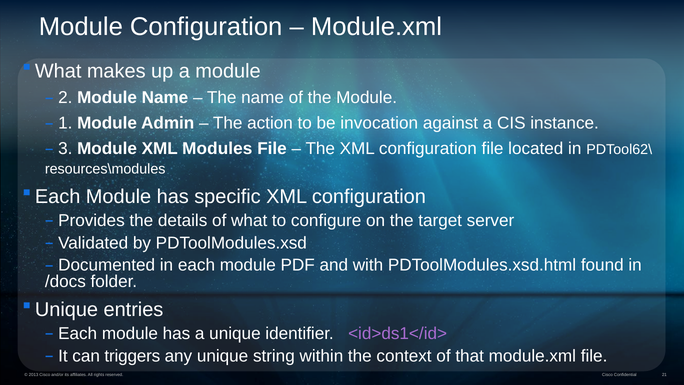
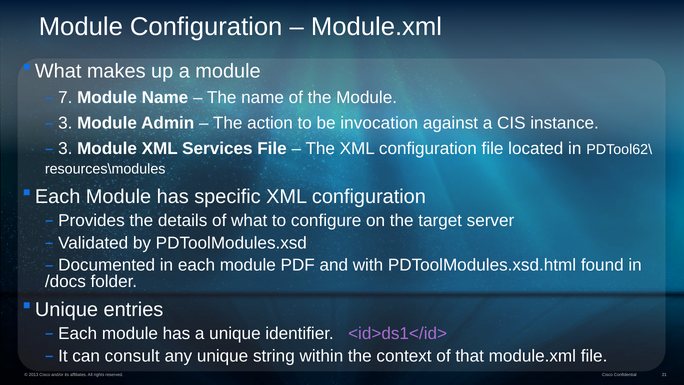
2: 2 -> 7
1 at (65, 123): 1 -> 3
Modules: Modules -> Services
triggers: triggers -> consult
